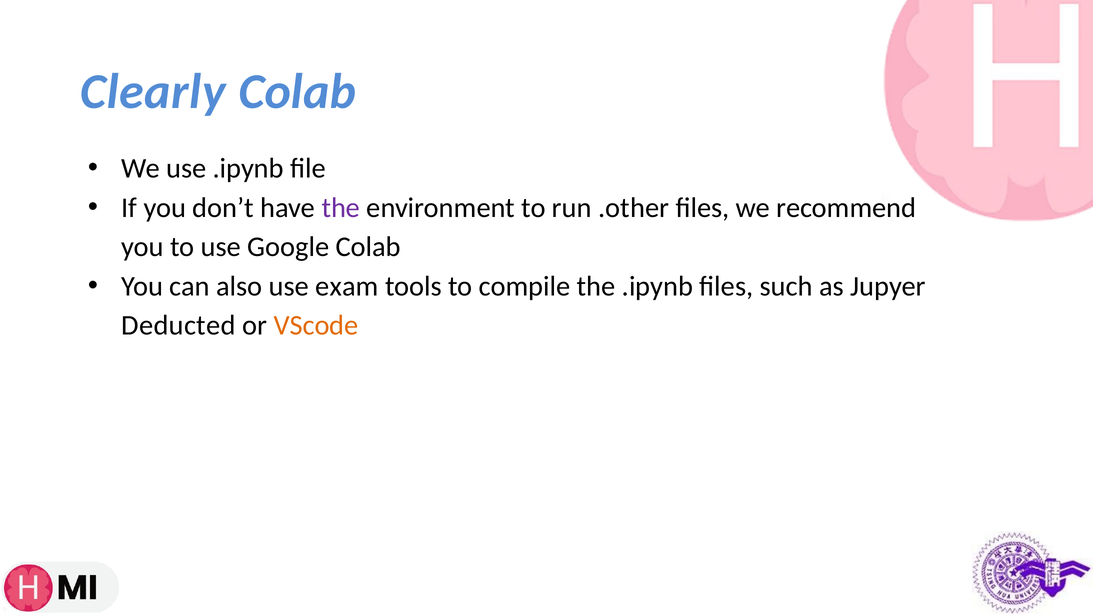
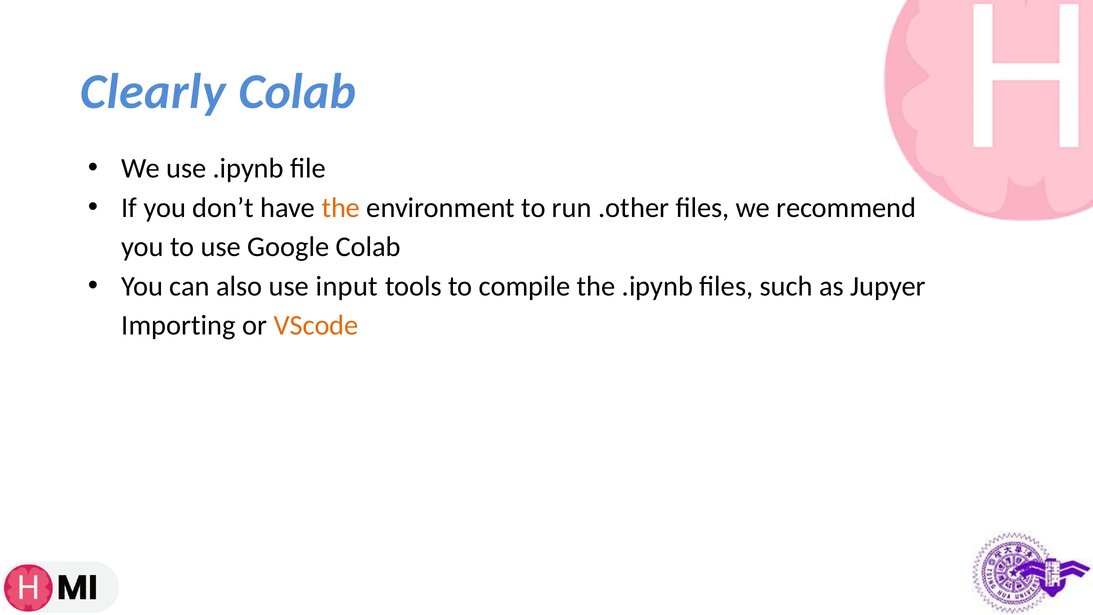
the at (341, 208) colour: purple -> orange
exam: exam -> input
Deducted: Deducted -> Importing
